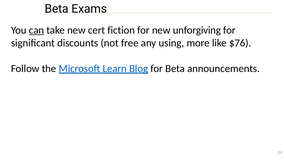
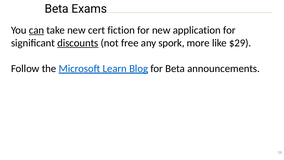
unforgiving: unforgiving -> application
discounts underline: none -> present
using: using -> spork
$76: $76 -> $29
